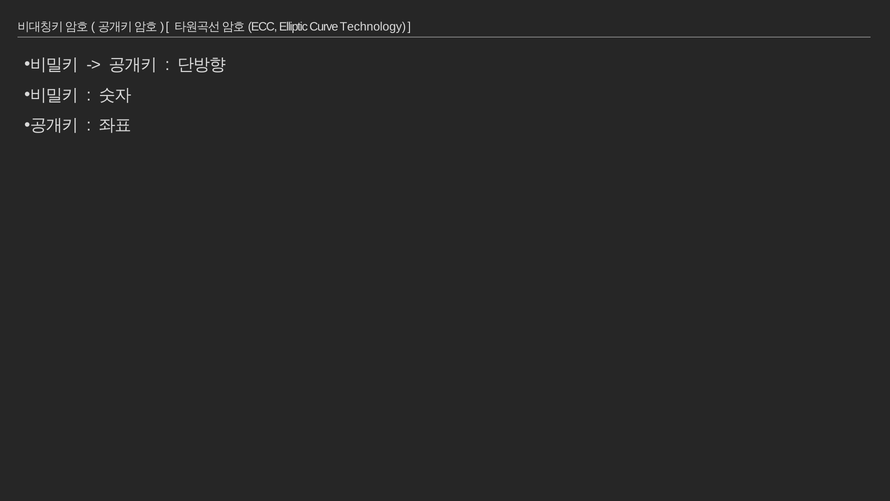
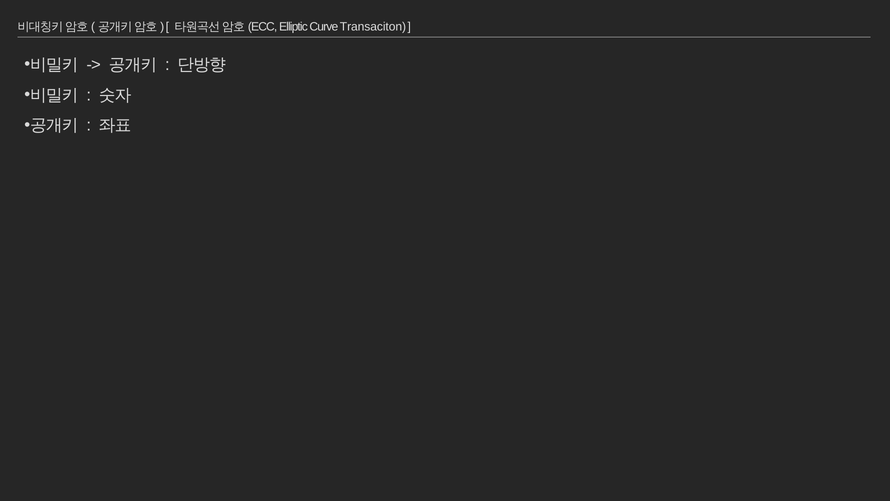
Technology: Technology -> Transaciton
